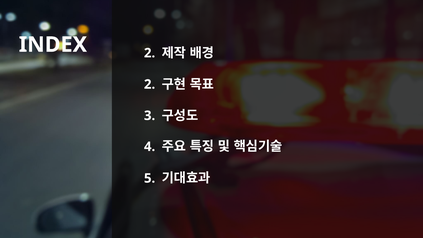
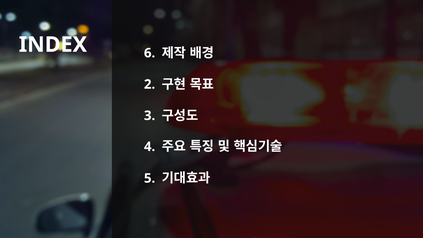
2 at (150, 53): 2 -> 6
